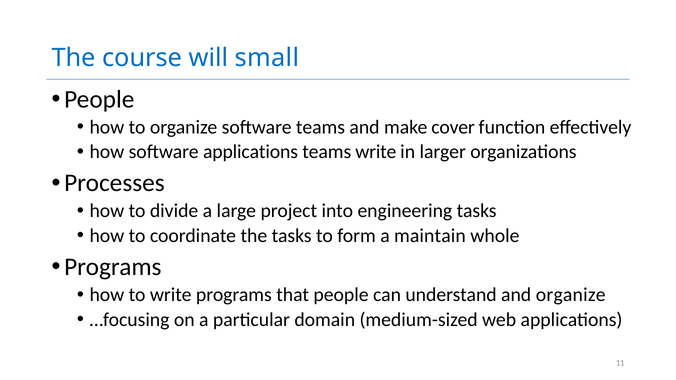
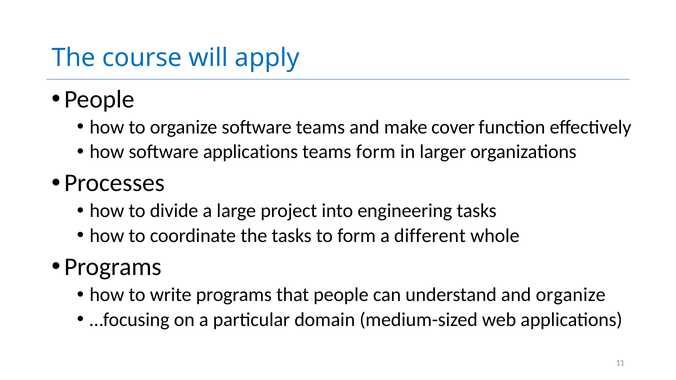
small: small -> apply
teams write: write -> form
maintain: maintain -> different
